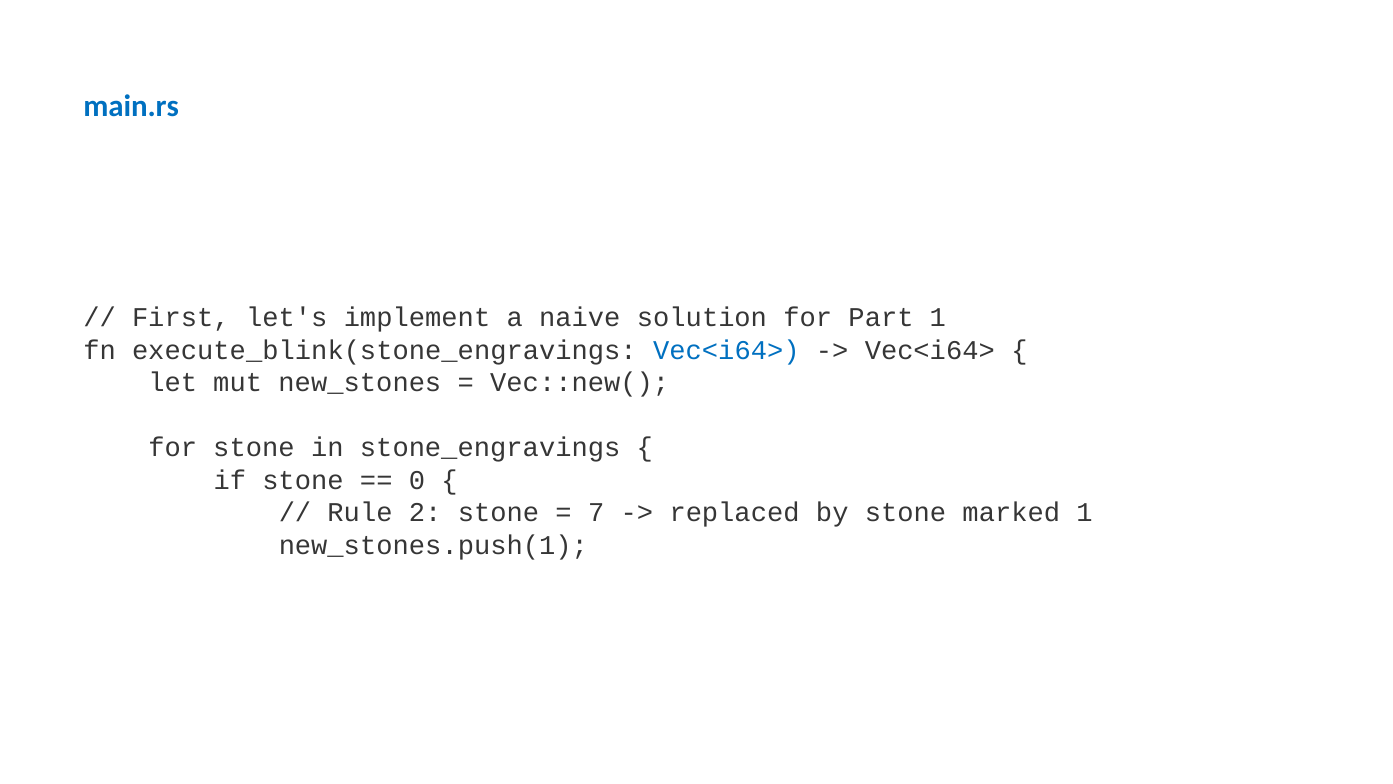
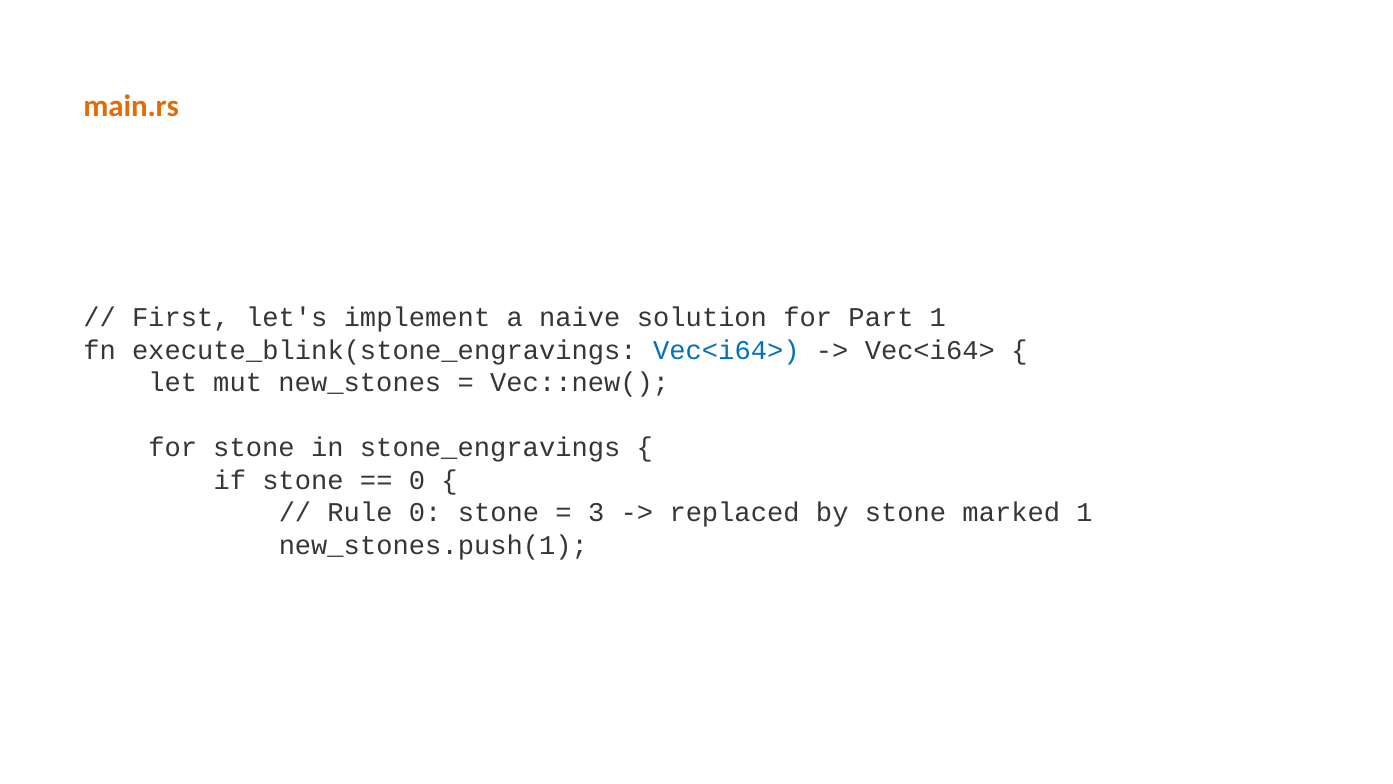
main.rs colour: blue -> orange
Rule 2: 2 -> 0
7: 7 -> 3
